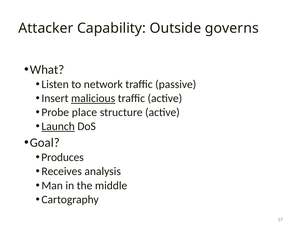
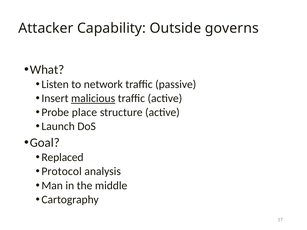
Launch underline: present -> none
Produces: Produces -> Replaced
Receives: Receives -> Protocol
